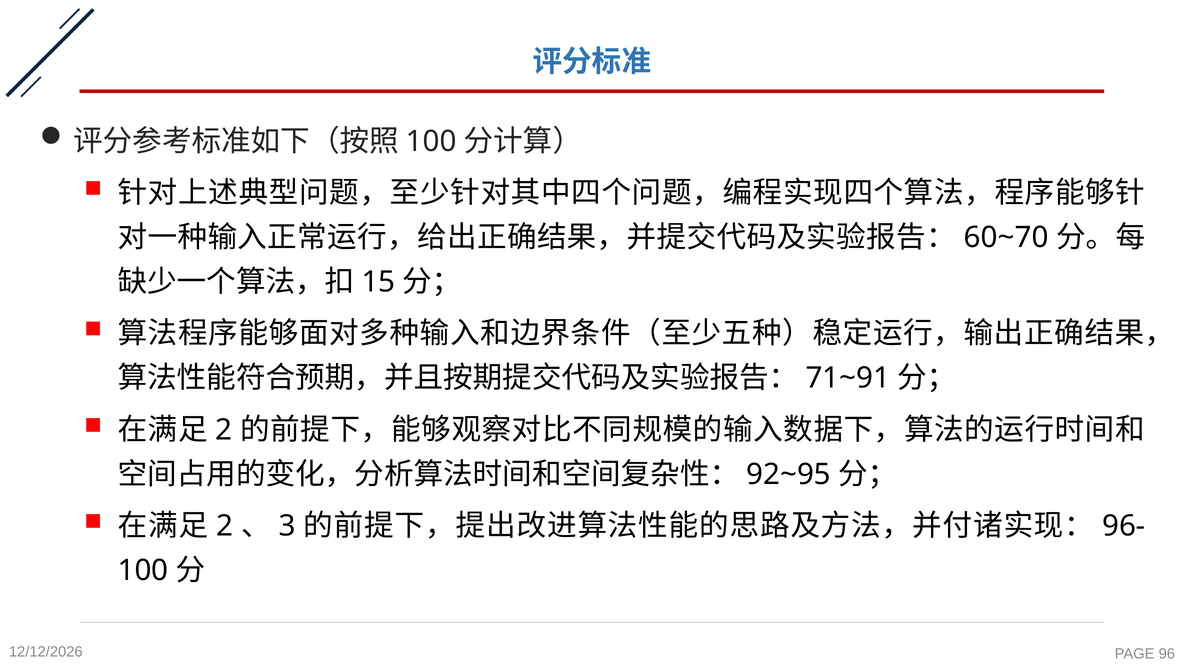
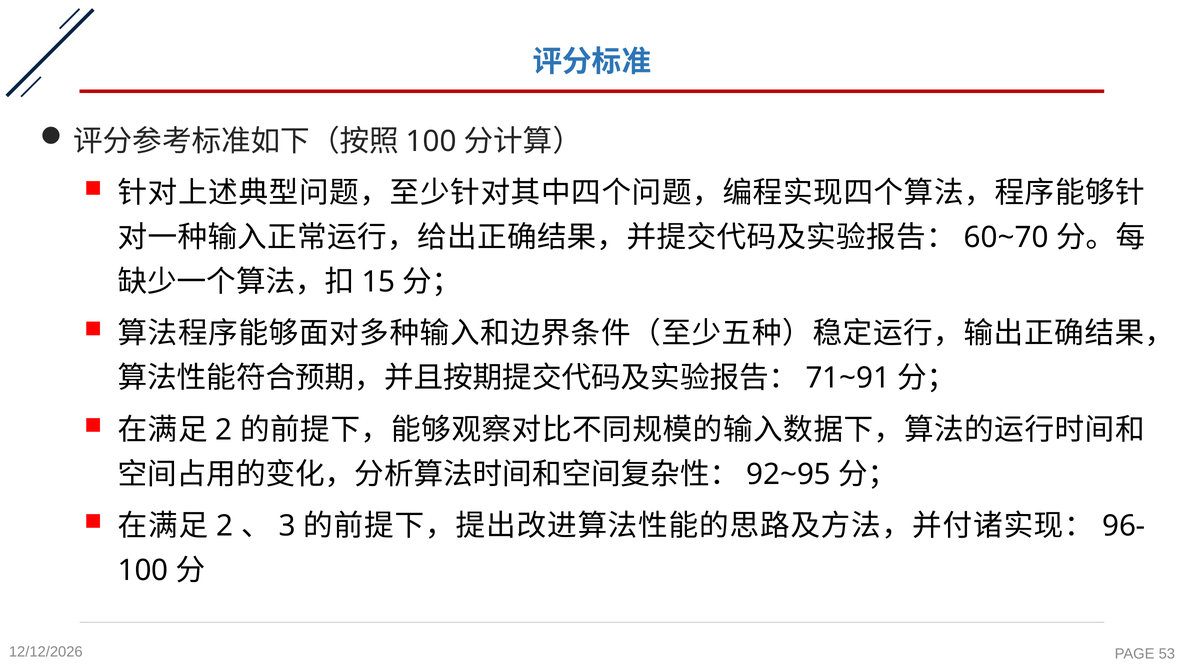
96: 96 -> 53
